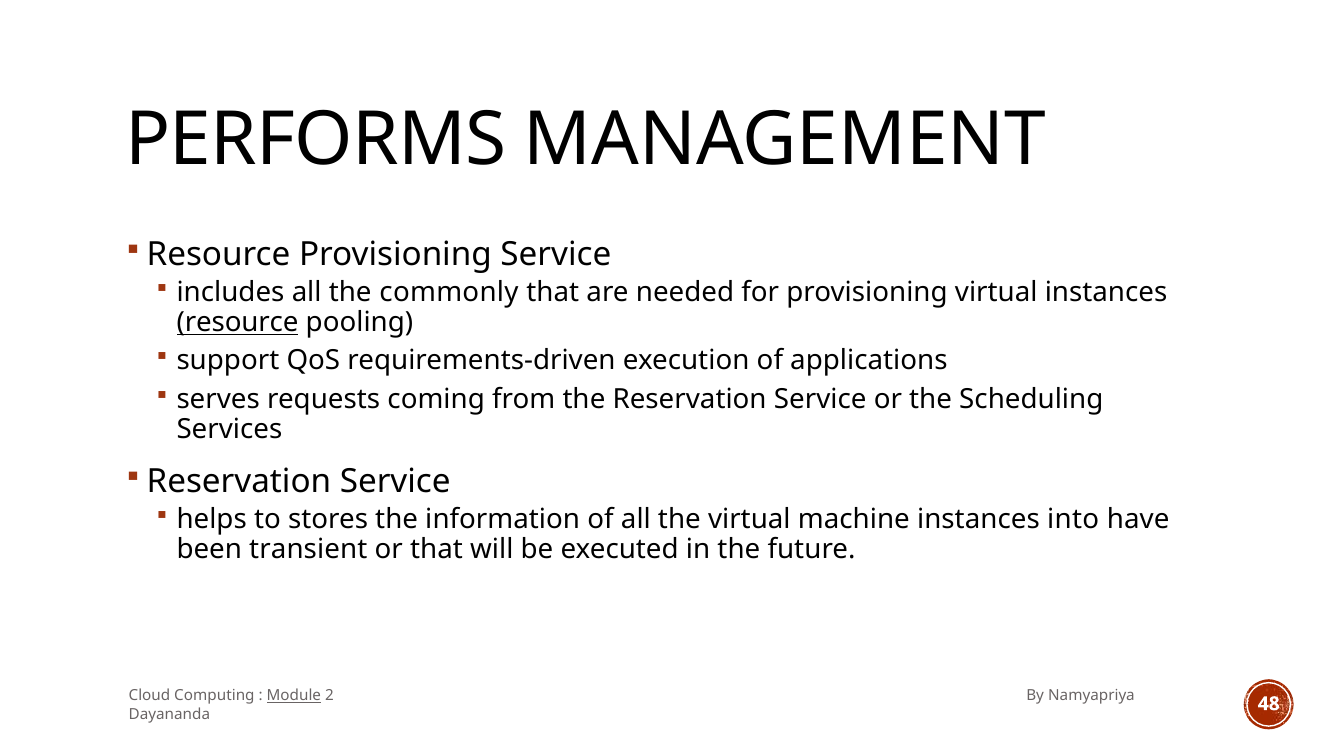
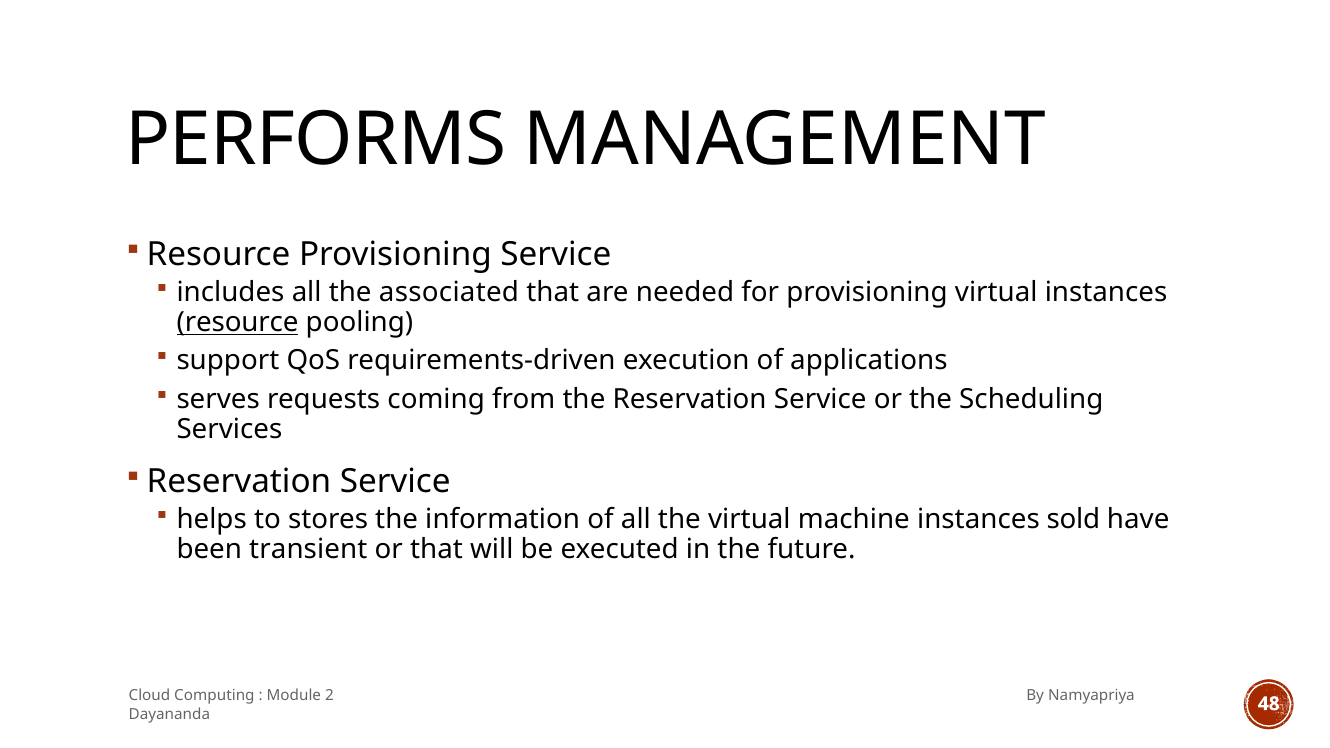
commonly: commonly -> associated
into: into -> sold
Module underline: present -> none
